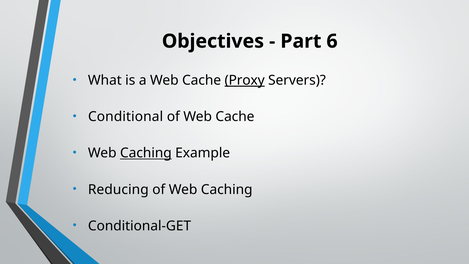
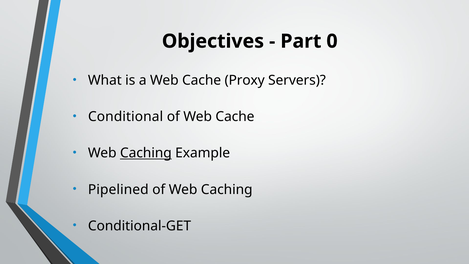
6: 6 -> 0
Proxy underline: present -> none
Reducing: Reducing -> Pipelined
